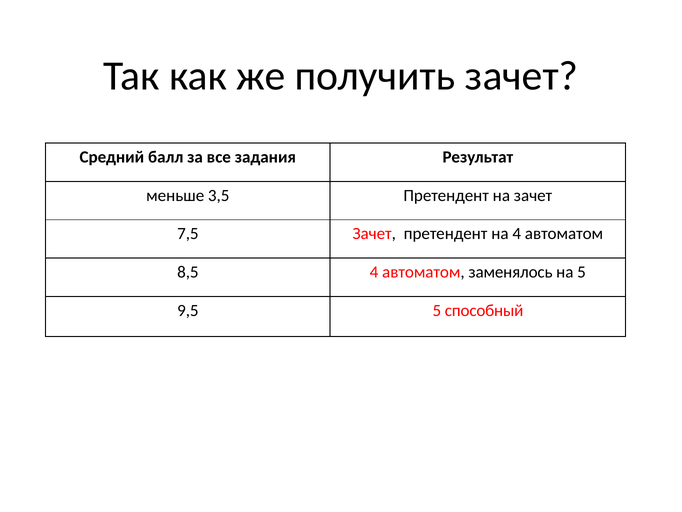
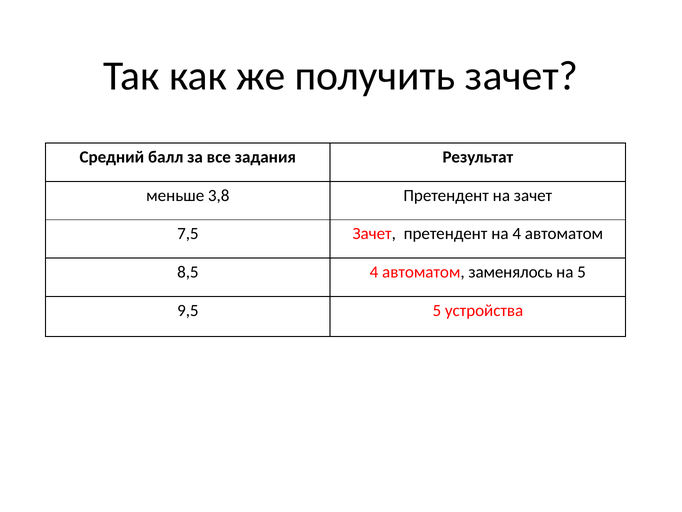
3,5: 3,5 -> 3,8
способный: способный -> устройства
